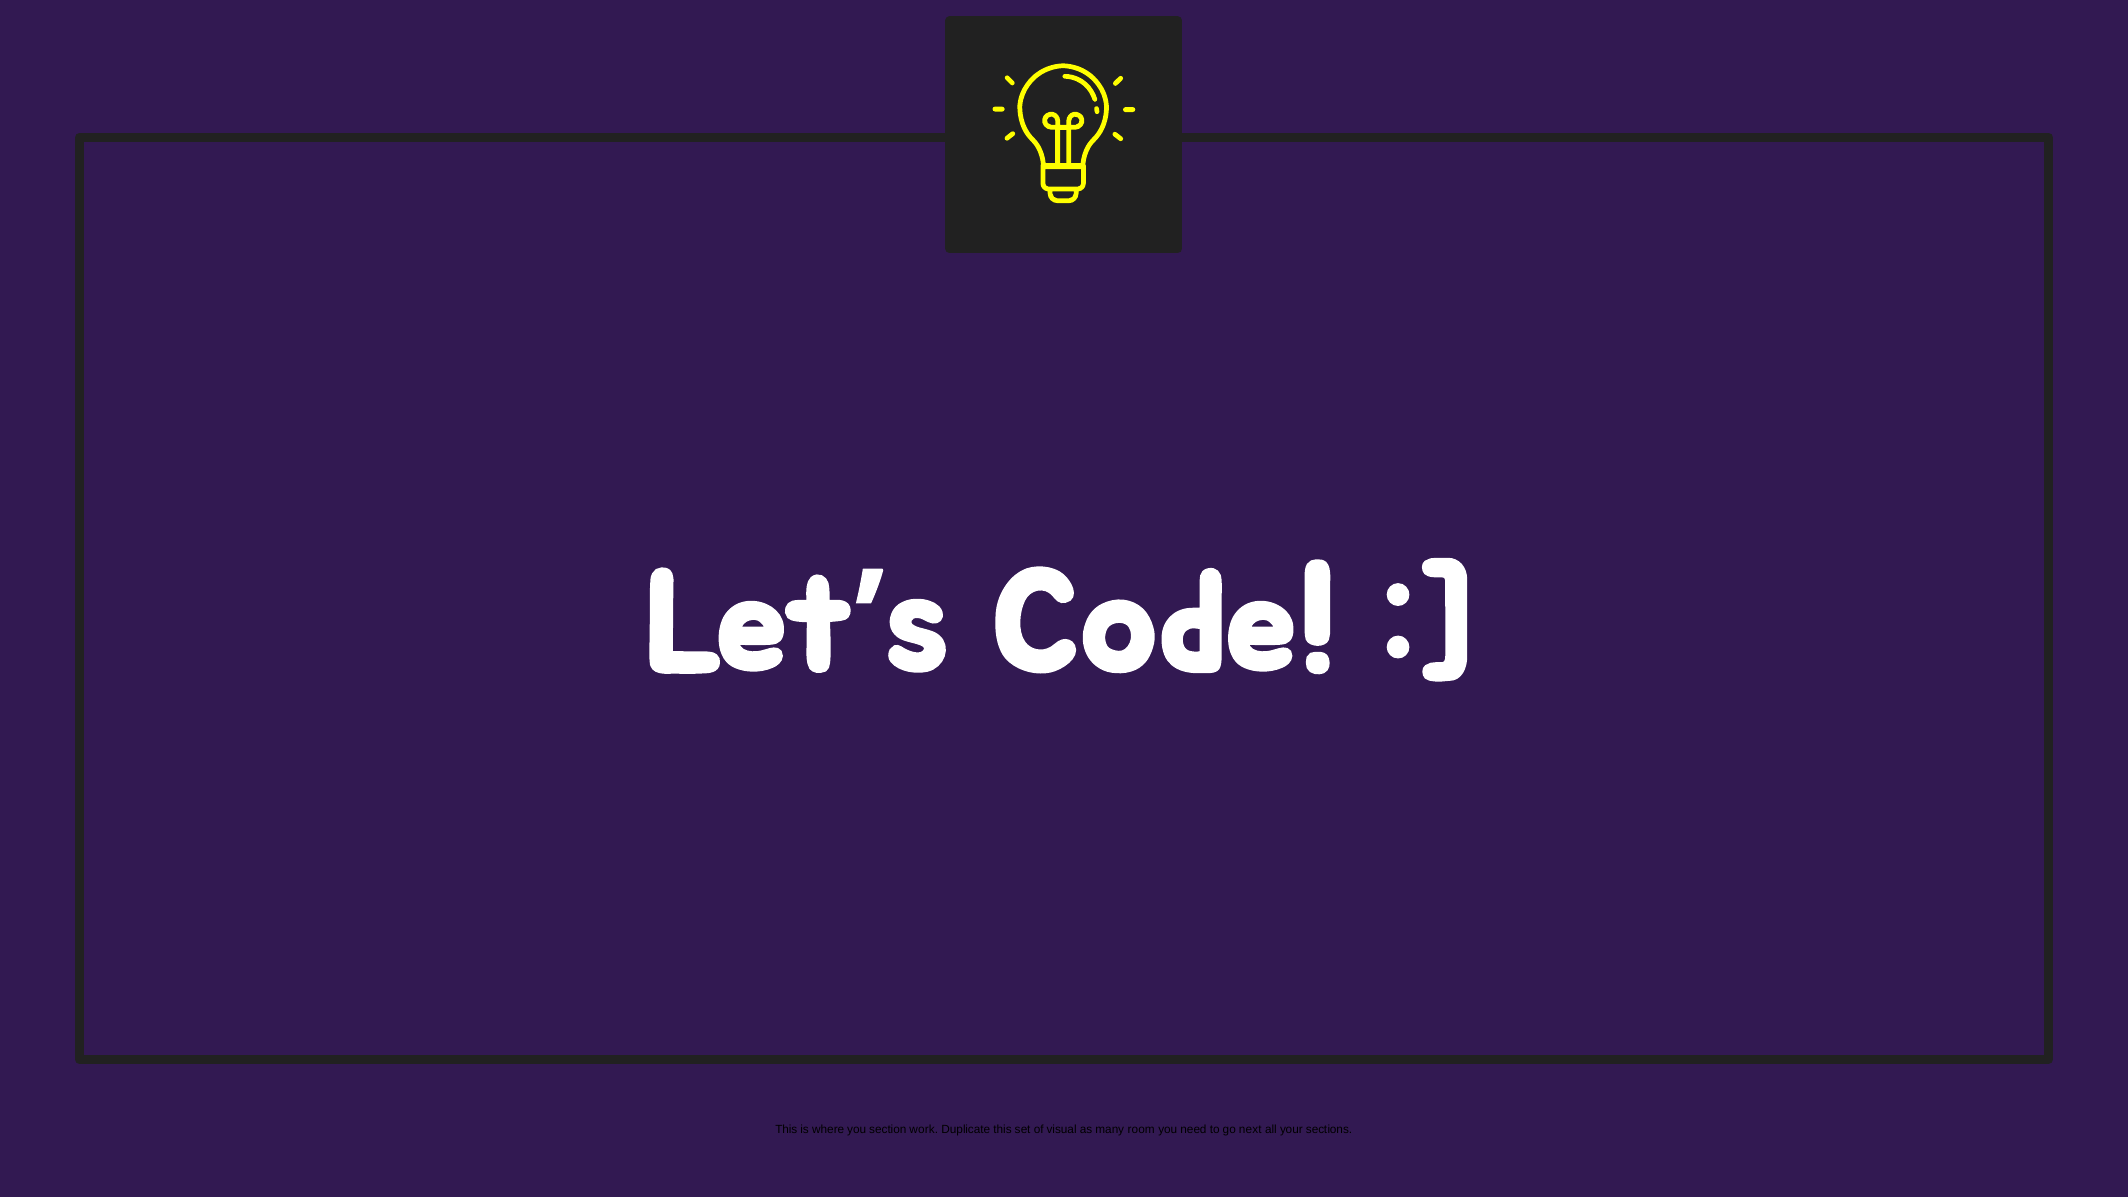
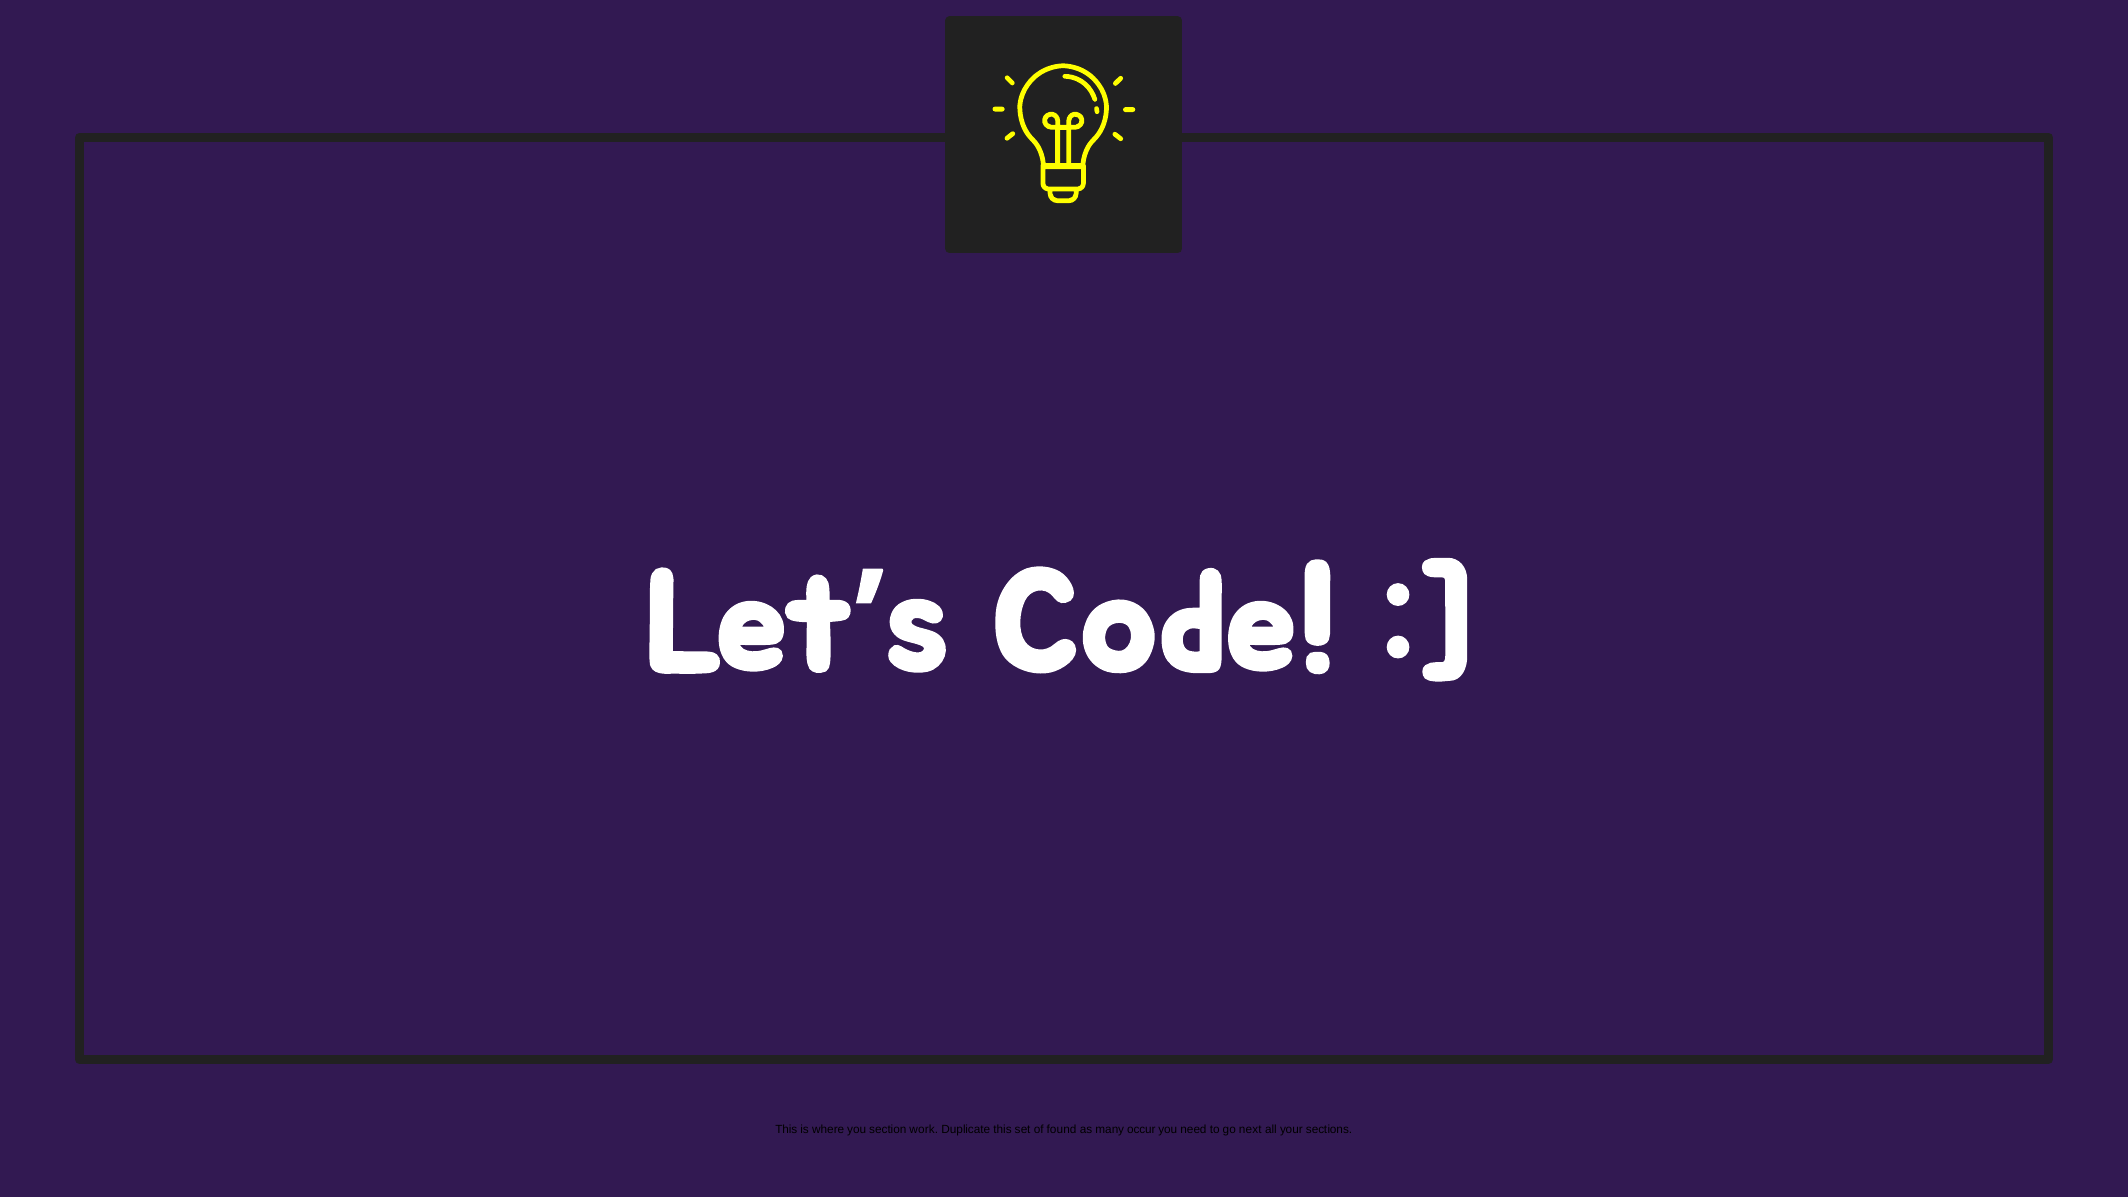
visual: visual -> found
room: room -> occur
